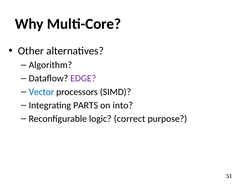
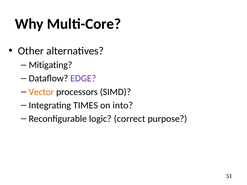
Algorithm: Algorithm -> Mitigating
Vector colour: blue -> orange
PARTS: PARTS -> TIMES
